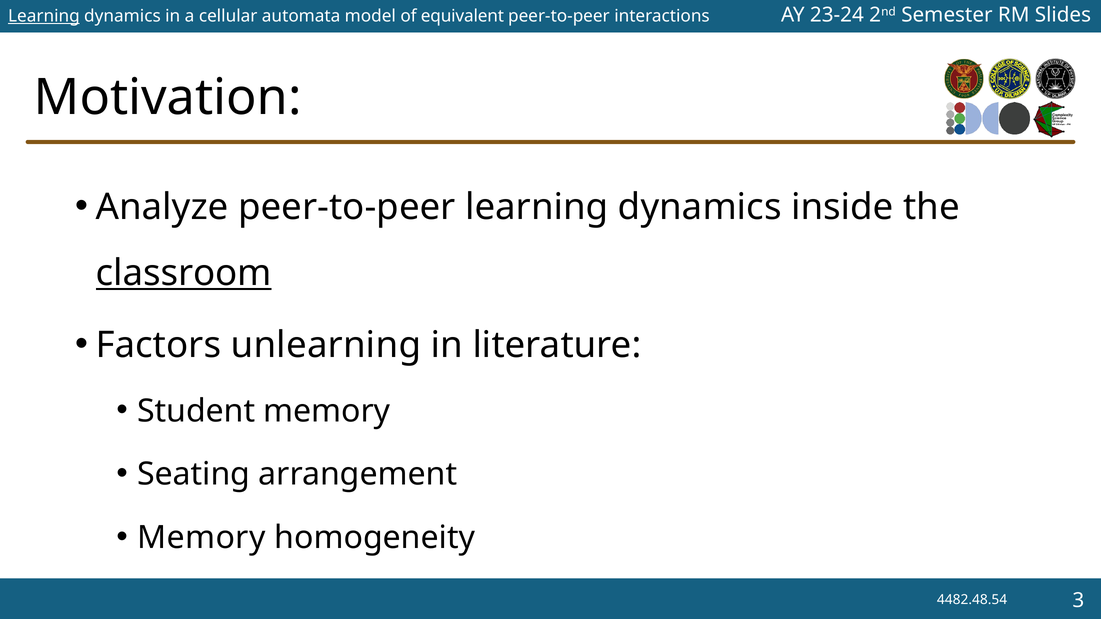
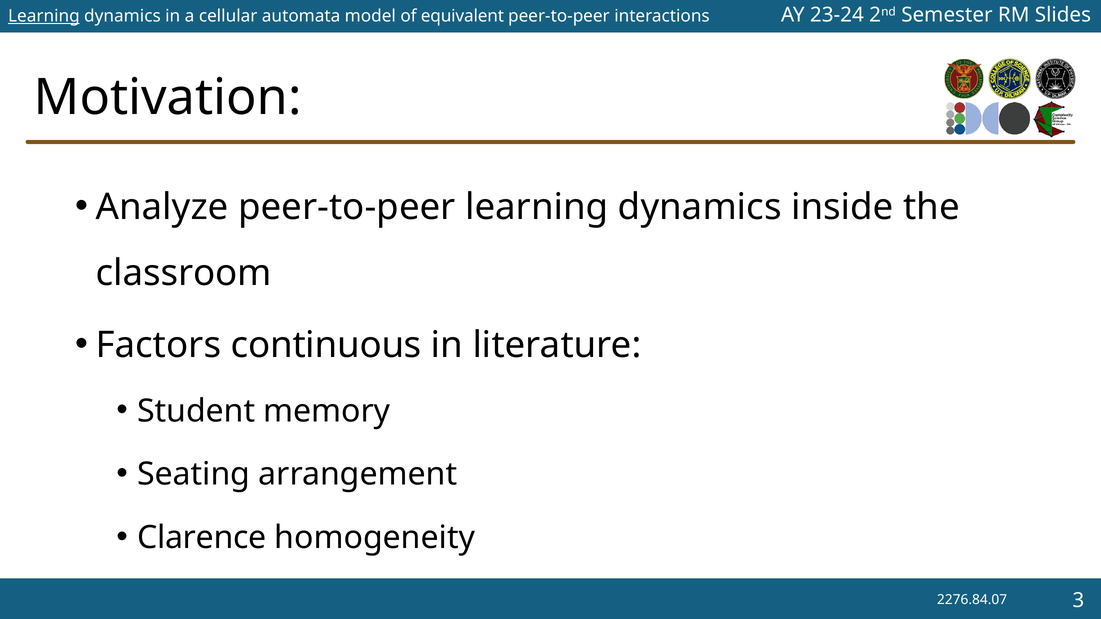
classroom underline: present -> none
unlearning: unlearning -> continuous
Memory at (201, 538): Memory -> Clarence
4482.48.54: 4482.48.54 -> 2276.84.07
